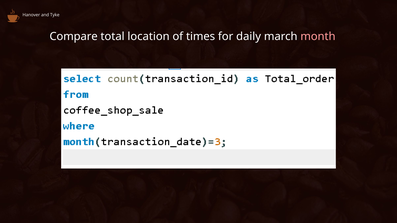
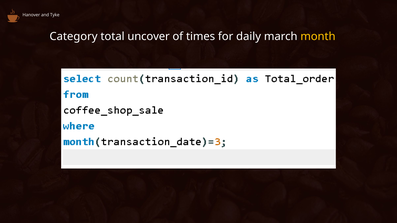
Compare: Compare -> Category
location: location -> uncover
month colour: pink -> yellow
